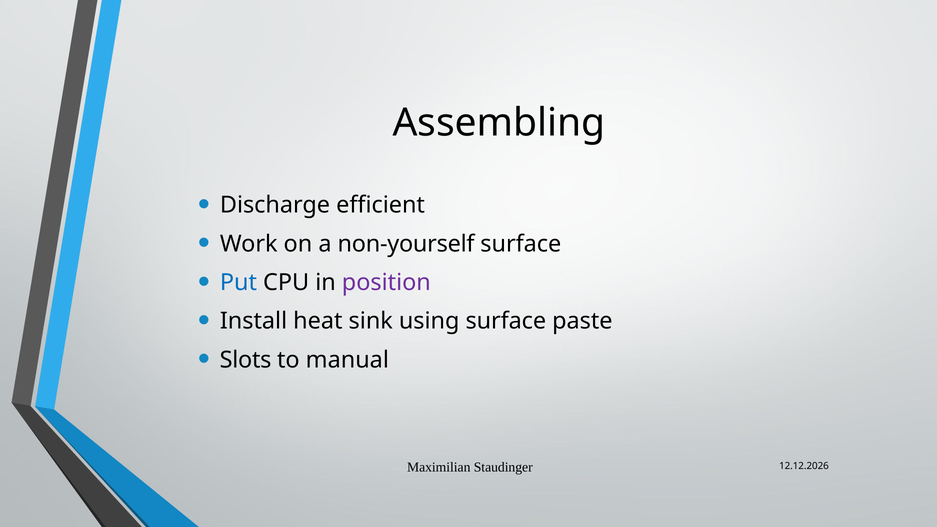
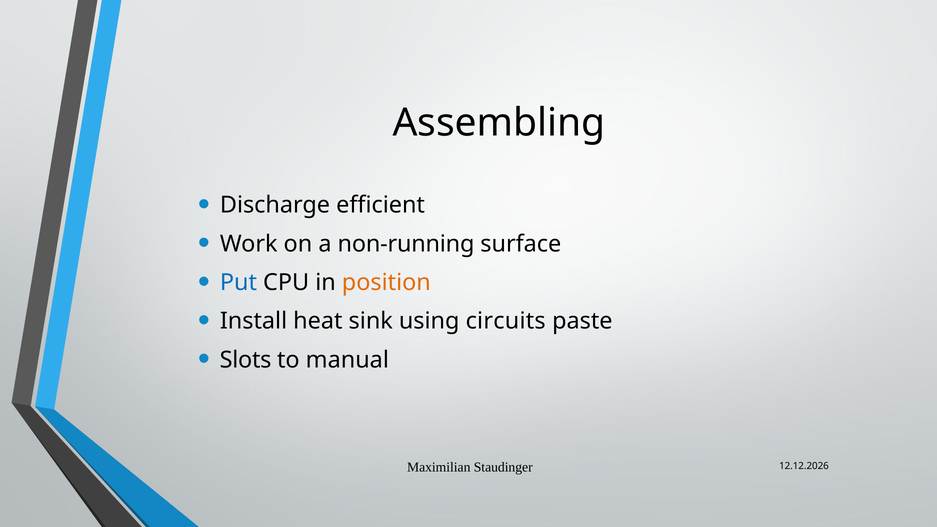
non-yourself: non-yourself -> non-running
position colour: purple -> orange
using surface: surface -> circuits
